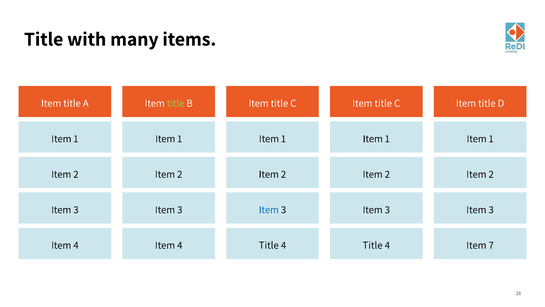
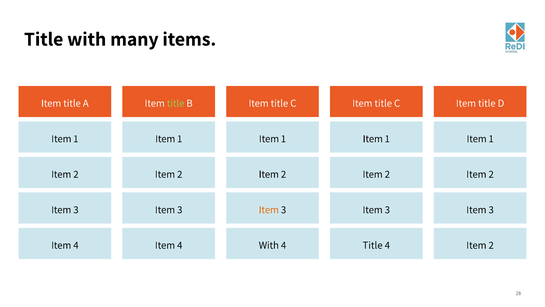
Item at (269, 209) colour: blue -> orange
Title at (269, 245): Title -> With
4 Item 7: 7 -> 2
